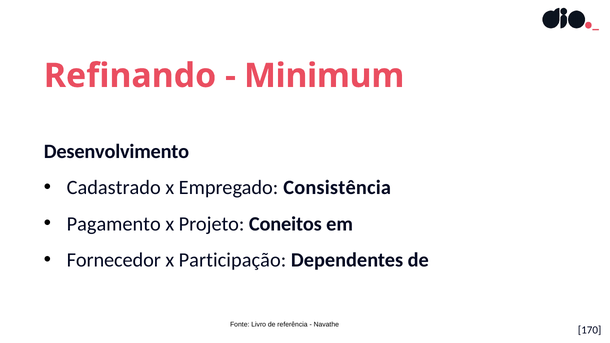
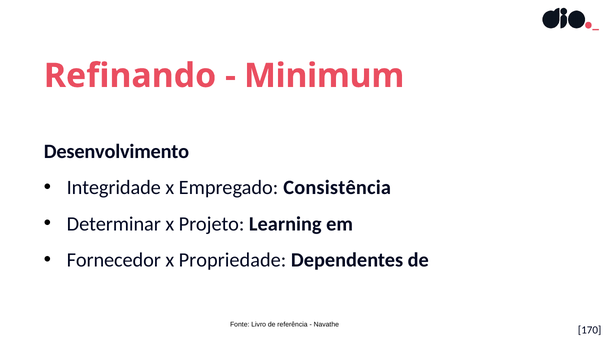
Cadastrado: Cadastrado -> Integridade
Pagamento: Pagamento -> Determinar
Coneitos: Coneitos -> Learning
Participação: Participação -> Propriedade
